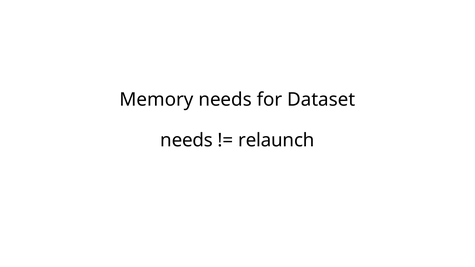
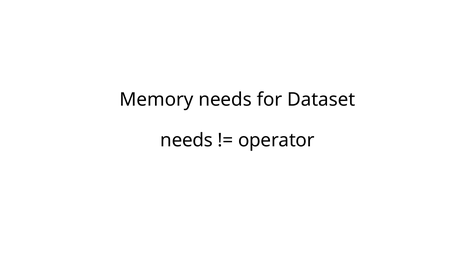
relaunch: relaunch -> operator
